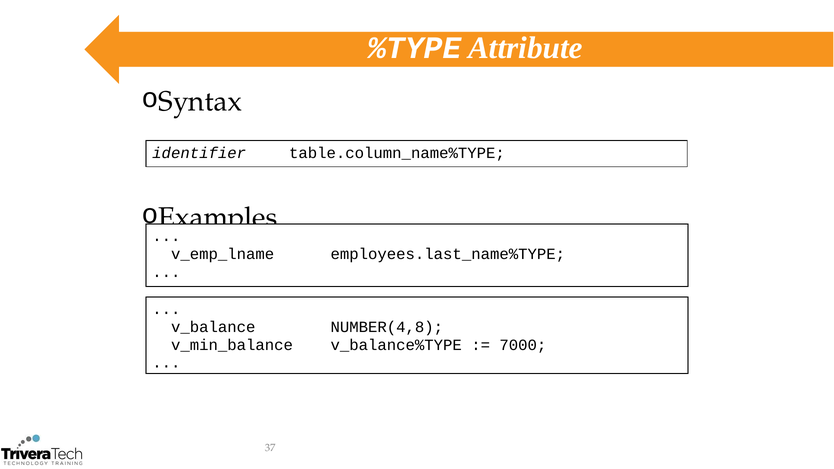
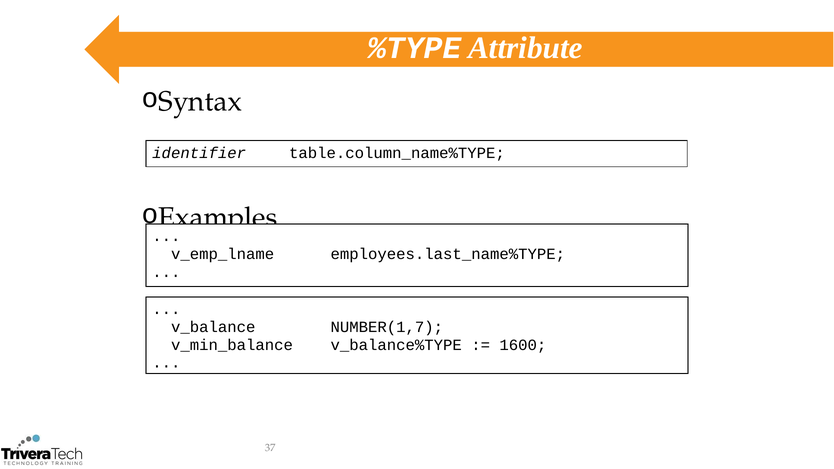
NUMBER(4,8: NUMBER(4,8 -> NUMBER(1,7
7000: 7000 -> 1600
